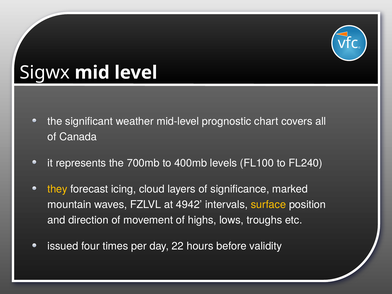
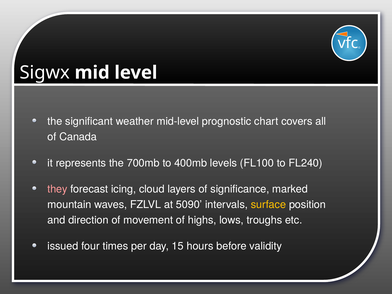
they colour: yellow -> pink
4942: 4942 -> 5090
22: 22 -> 15
